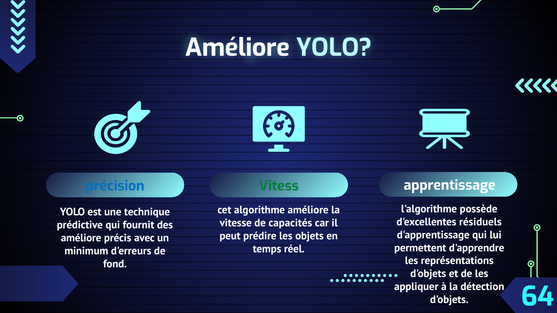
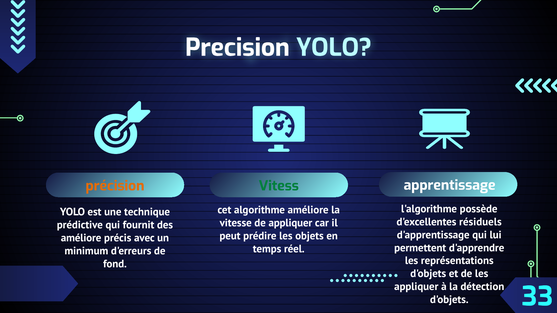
Améliore at (237, 48): Améliore -> Precision
précision colour: blue -> orange
de capacités: capacités -> appliquer
64: 64 -> 33
